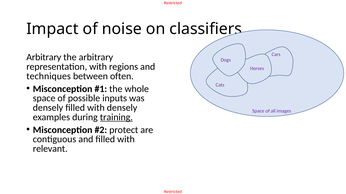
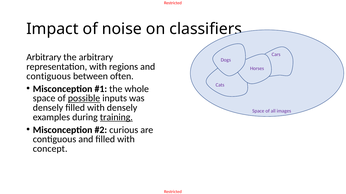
techniques at (49, 76): techniques -> contiguous
possible underline: none -> present
protect: protect -> curious
relevant: relevant -> concept
